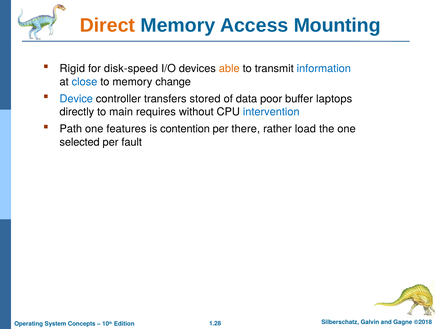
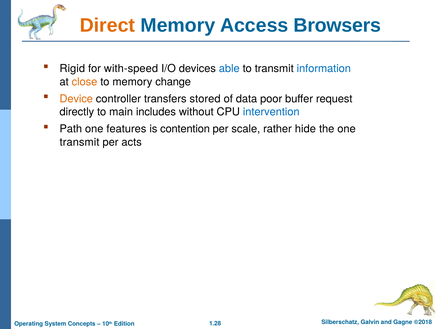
Mounting: Mounting -> Browsers
disk-speed: disk-speed -> with-speed
able colour: orange -> blue
close colour: blue -> orange
Device colour: blue -> orange
laptops: laptops -> request
requires: requires -> includes
there: there -> scale
load: load -> hide
selected at (80, 142): selected -> transmit
fault: fault -> acts
